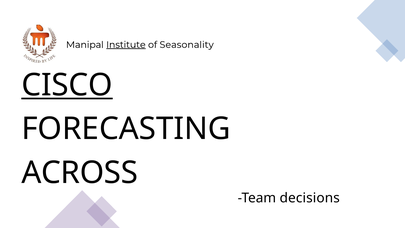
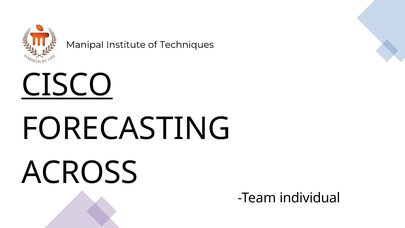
Institute underline: present -> none
Seasonality: Seasonality -> Techniques
decisions: decisions -> individual
